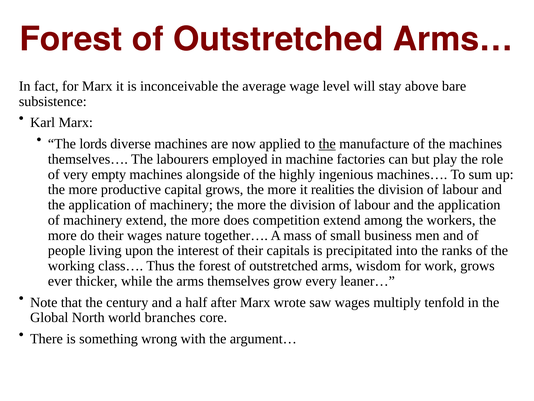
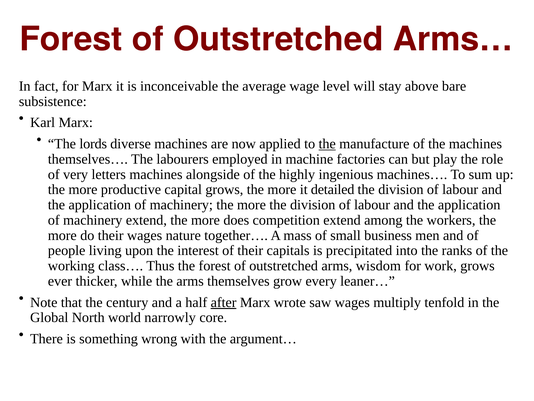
empty: empty -> letters
realities: realities -> detailed
after underline: none -> present
branches: branches -> narrowly
